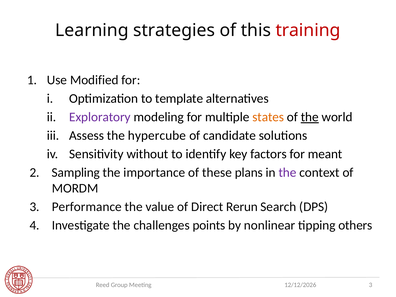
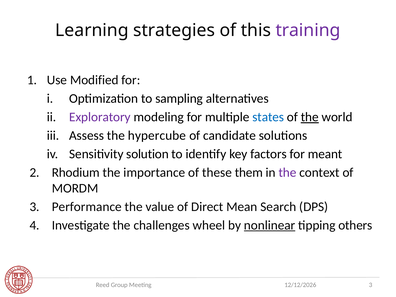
training colour: red -> purple
template: template -> sampling
states colour: orange -> blue
without: without -> solution
Sampling: Sampling -> Rhodium
plans: plans -> them
Rerun: Rerun -> Mean
points: points -> wheel
nonlinear underline: none -> present
